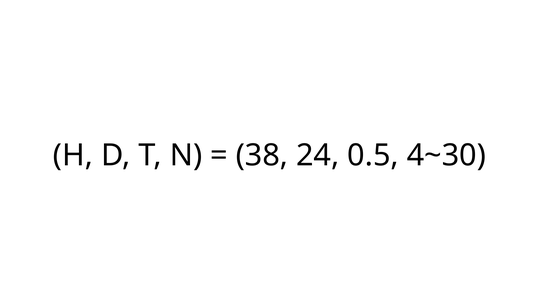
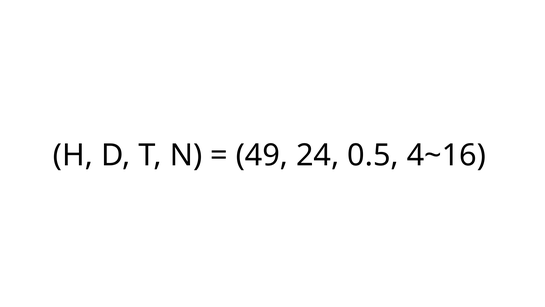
38: 38 -> 49
4~30: 4~30 -> 4~16
